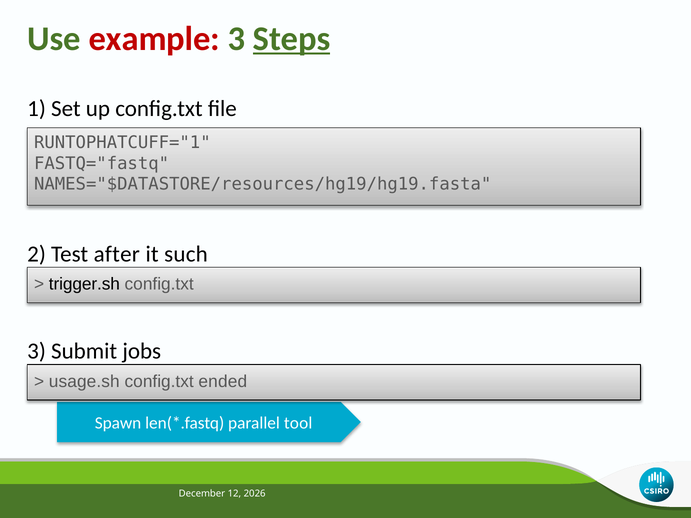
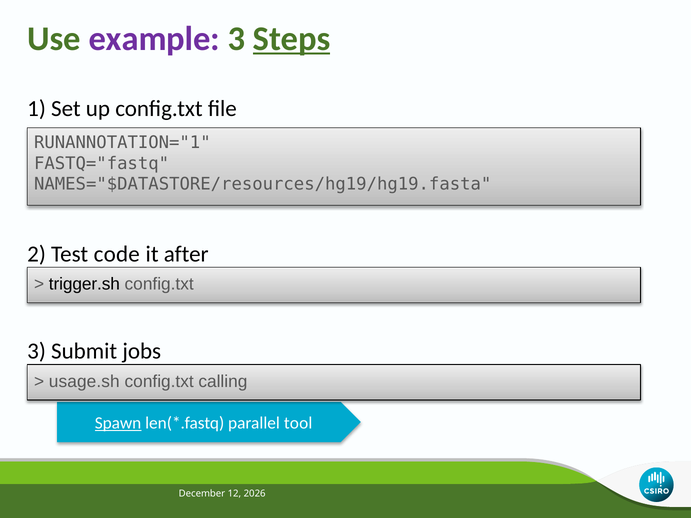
example colour: red -> purple
RUNTOPHATCUFF="1: RUNTOPHATCUFF="1 -> RUNANNOTATION="1
after: after -> code
such: such -> after
ended: ended -> calling
Spawn underline: none -> present
